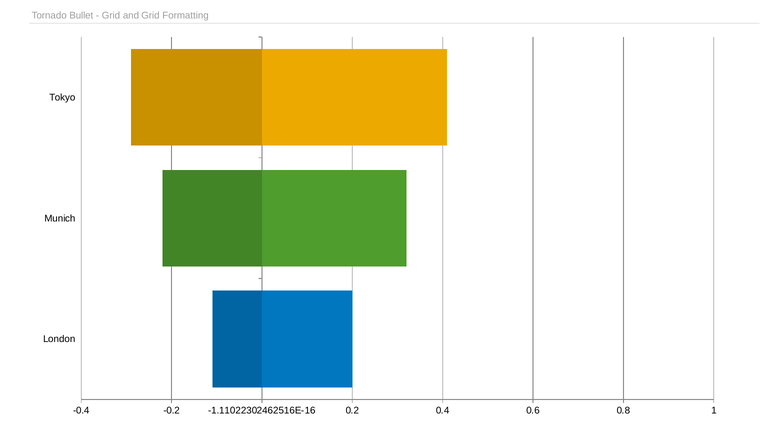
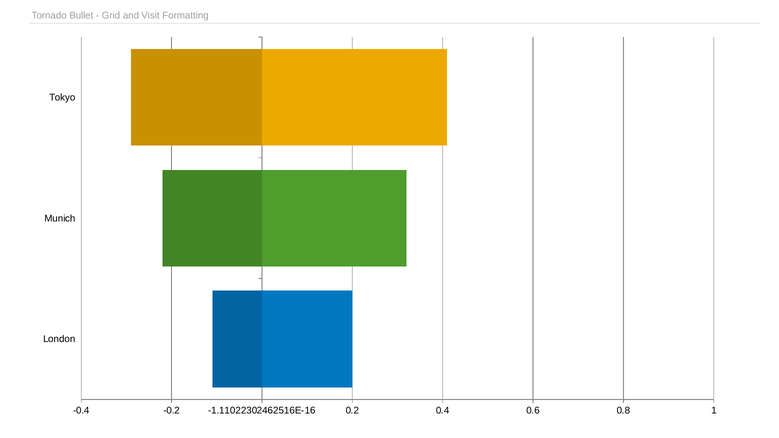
and Grid: Grid -> Visit
